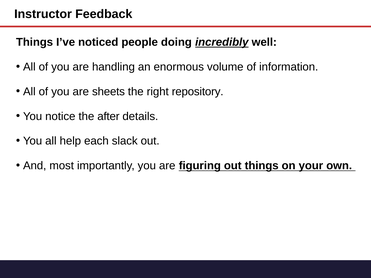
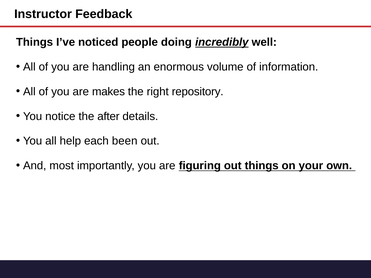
sheets: sheets -> makes
slack: slack -> been
